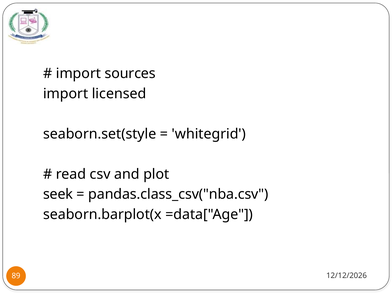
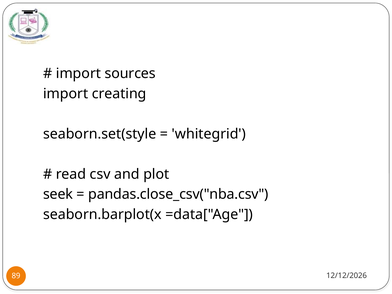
licensed: licensed -> creating
pandas.class_csv("nba.csv: pandas.class_csv("nba.csv -> pandas.close_csv("nba.csv
